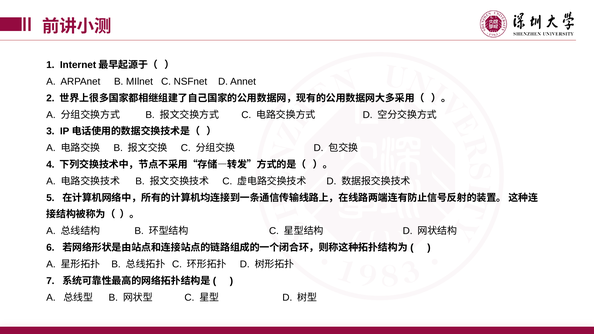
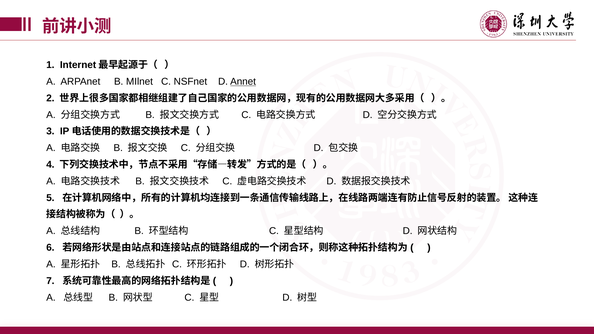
Annet underline: none -> present
